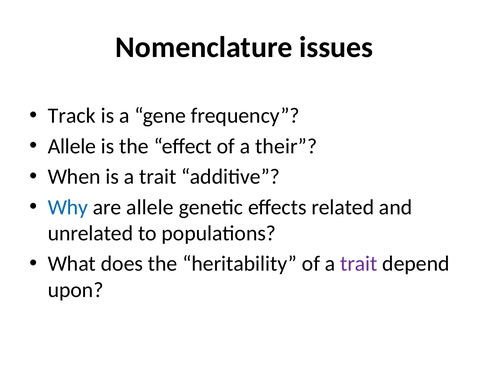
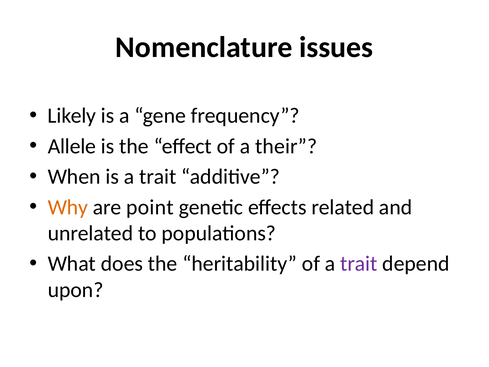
Track: Track -> Likely
Why colour: blue -> orange
are allele: allele -> point
